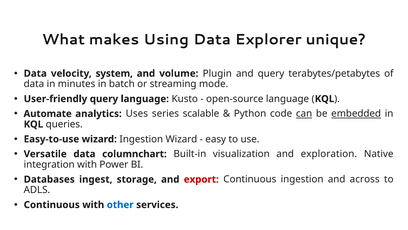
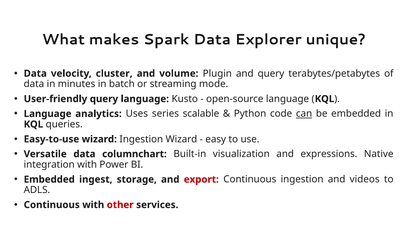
Using: Using -> Spark
system: system -> cluster
Automate at (48, 114): Automate -> Language
embedded at (356, 114) underline: present -> none
exploration: exploration -> expressions
Databases at (49, 179): Databases -> Embedded
across: across -> videos
other colour: blue -> red
